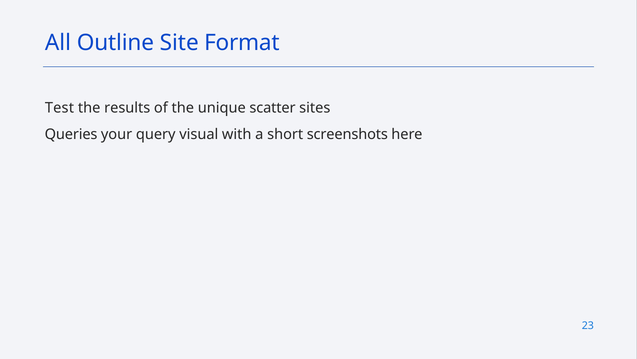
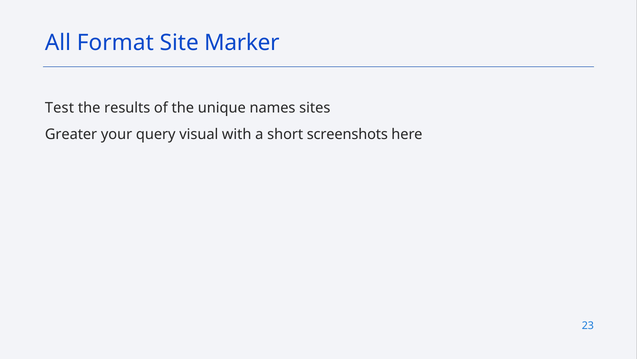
Outline: Outline -> Format
Format: Format -> Marker
scatter: scatter -> names
Queries: Queries -> Greater
